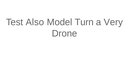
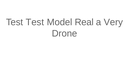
Test Also: Also -> Test
Turn: Turn -> Real
